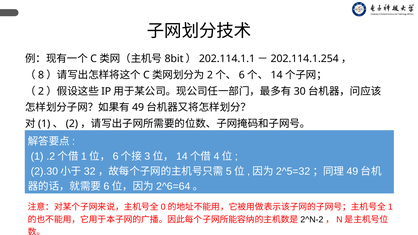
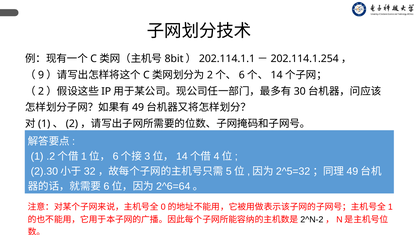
8: 8 -> 9
